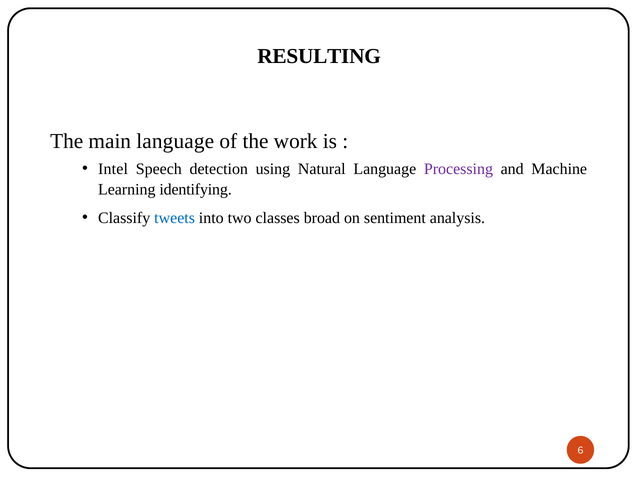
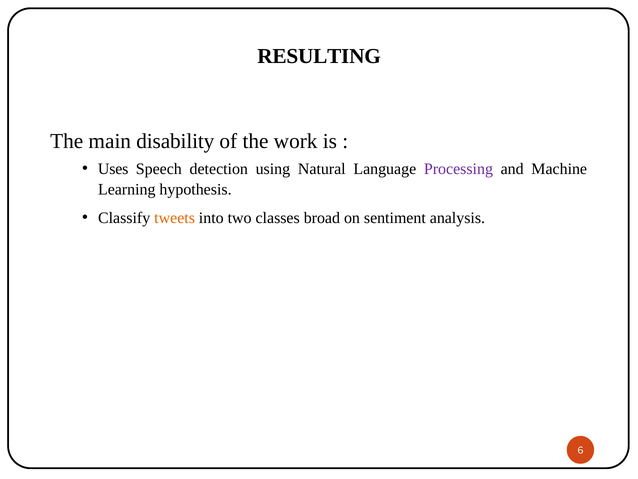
main language: language -> disability
Intel: Intel -> Uses
identifying: identifying -> hypothesis
tweets colour: blue -> orange
